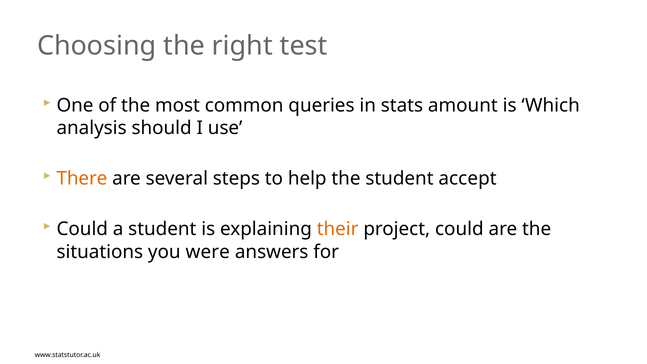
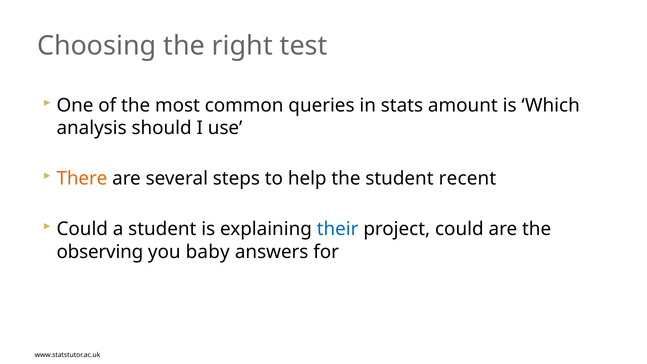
accept: accept -> recent
their colour: orange -> blue
situations: situations -> observing
were: were -> baby
